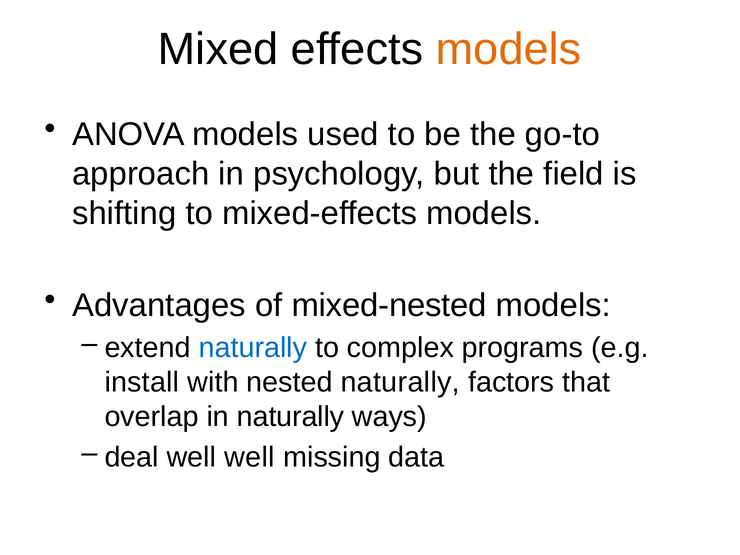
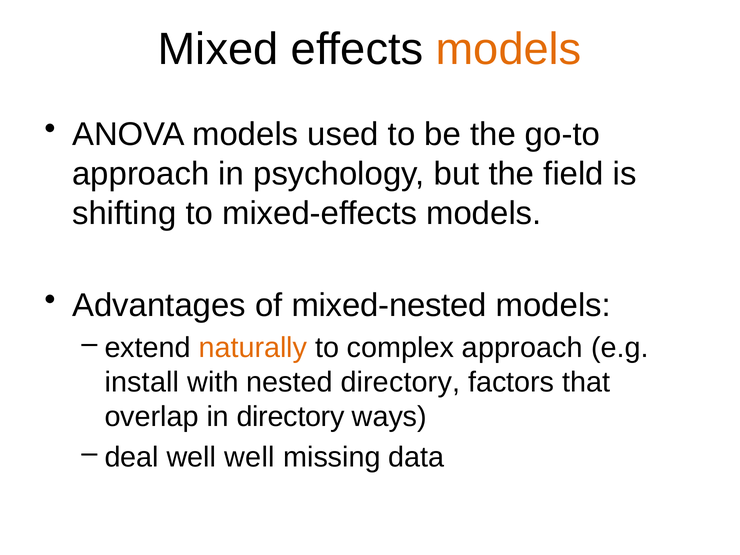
naturally at (253, 348) colour: blue -> orange
complex programs: programs -> approach
nested naturally: naturally -> directory
in naturally: naturally -> directory
